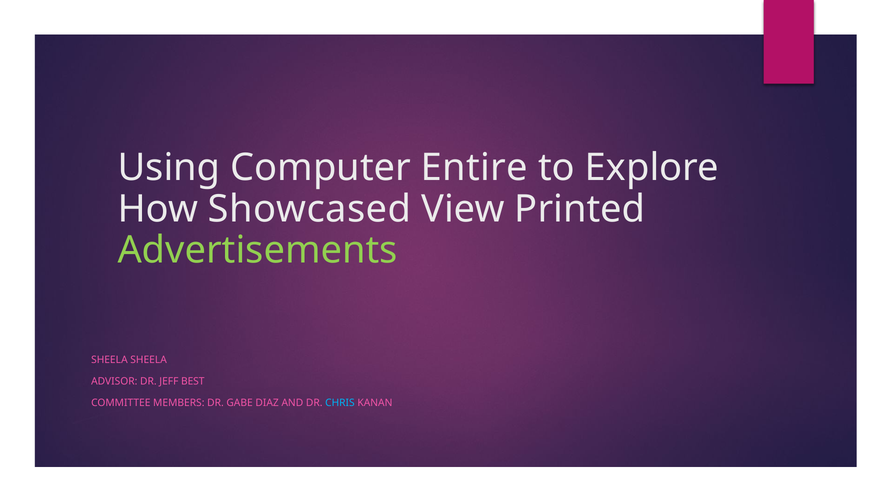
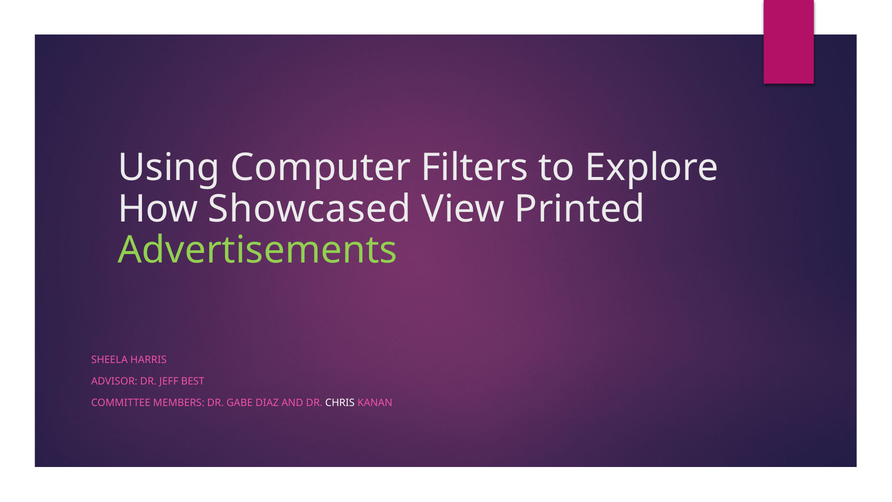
Entire: Entire -> Filters
SHEELA SHEELA: SHEELA -> HARRIS
CHRIS colour: light blue -> white
